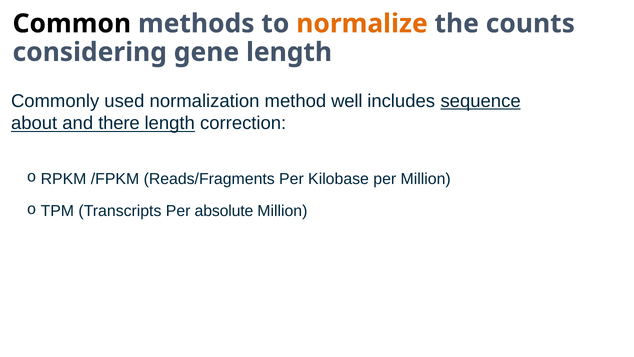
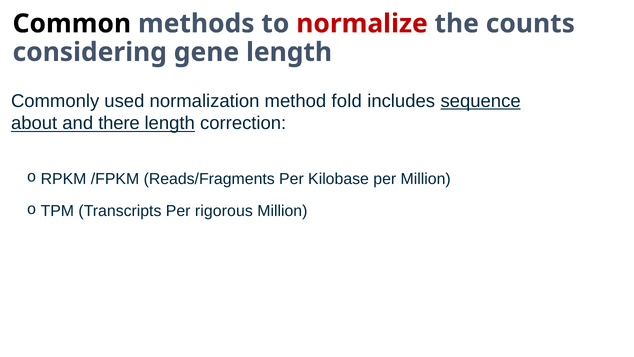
normalize colour: orange -> red
well: well -> fold
absolute: absolute -> rigorous
